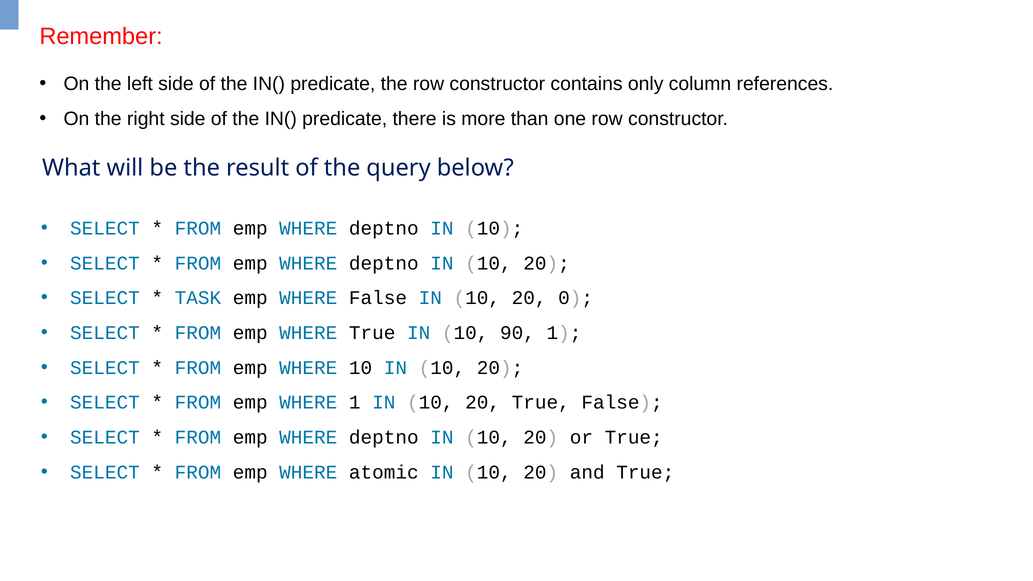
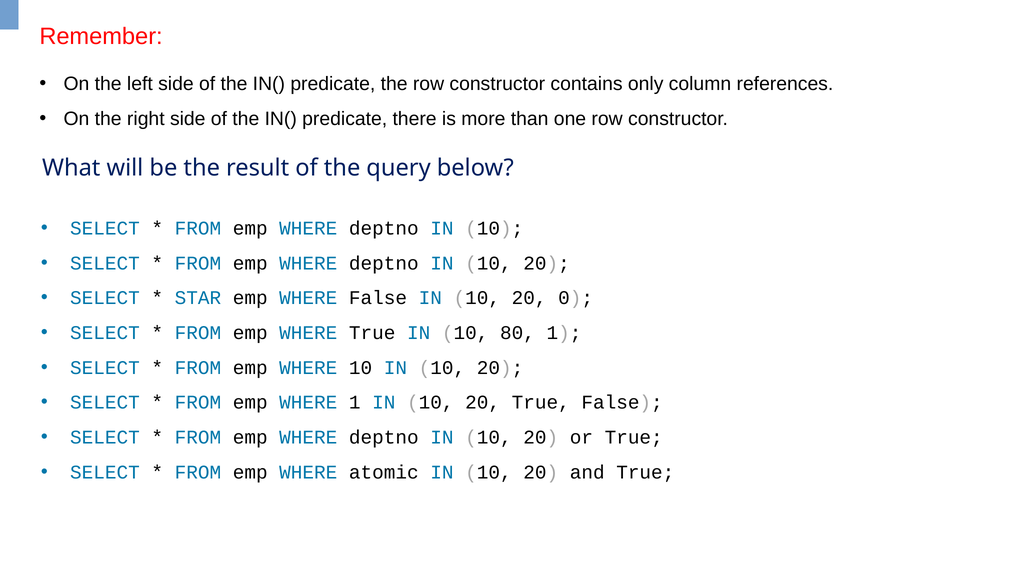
TASK: TASK -> STAR
90: 90 -> 80
